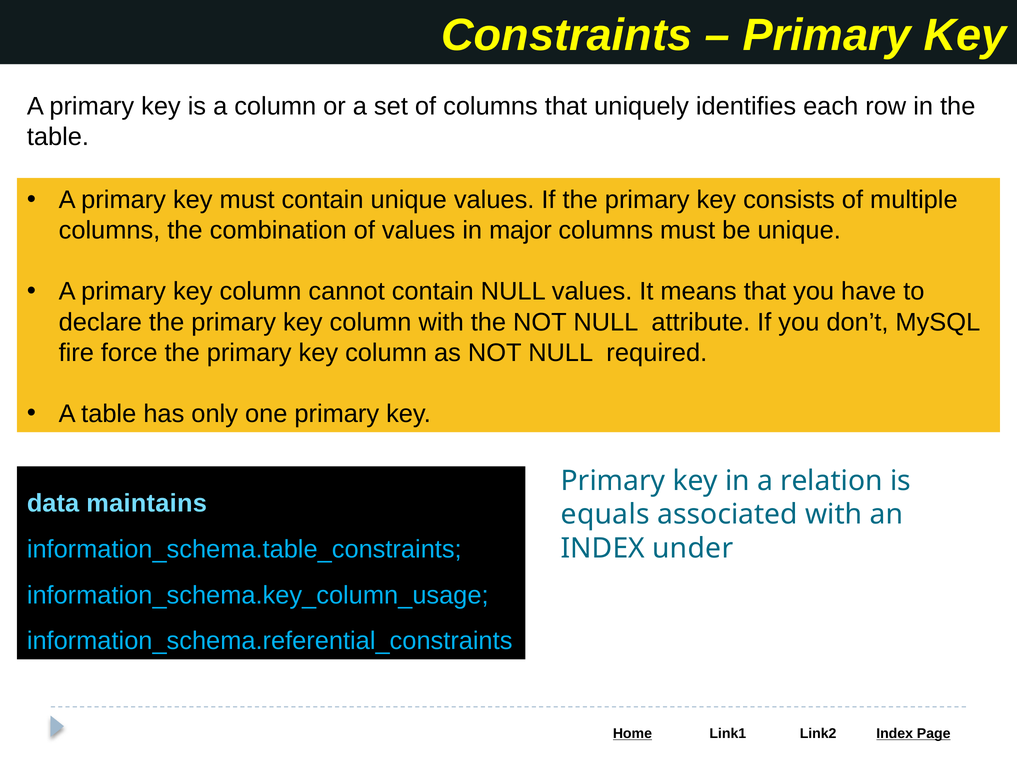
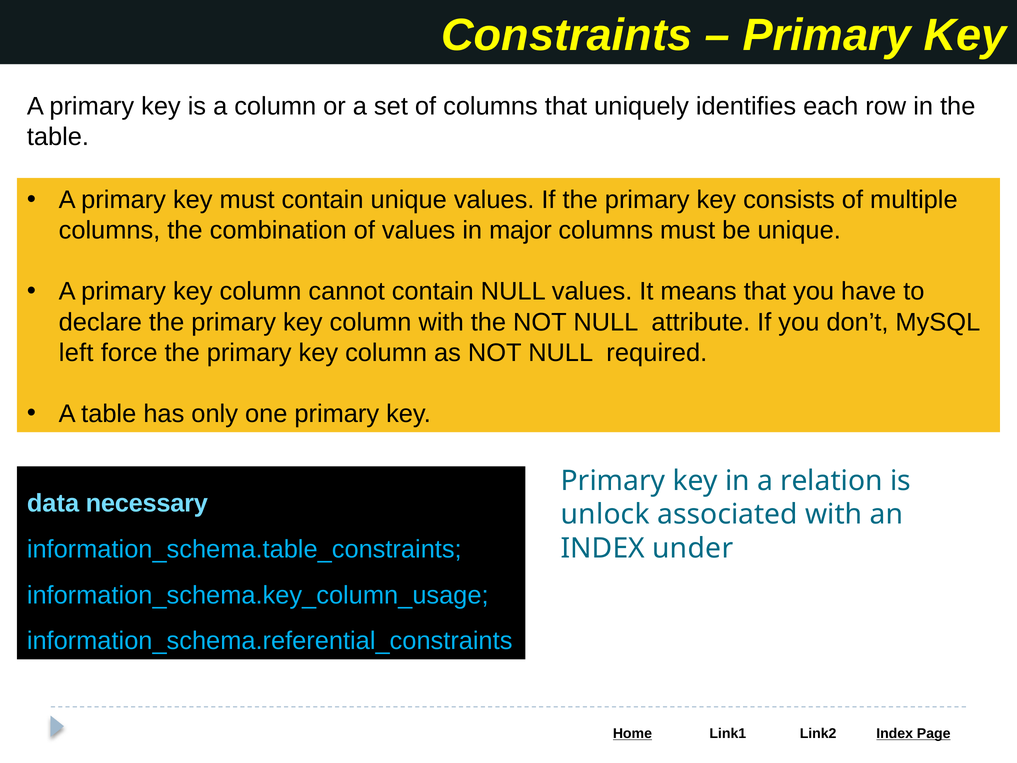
fire: fire -> left
maintains: maintains -> necessary
equals: equals -> unlock
